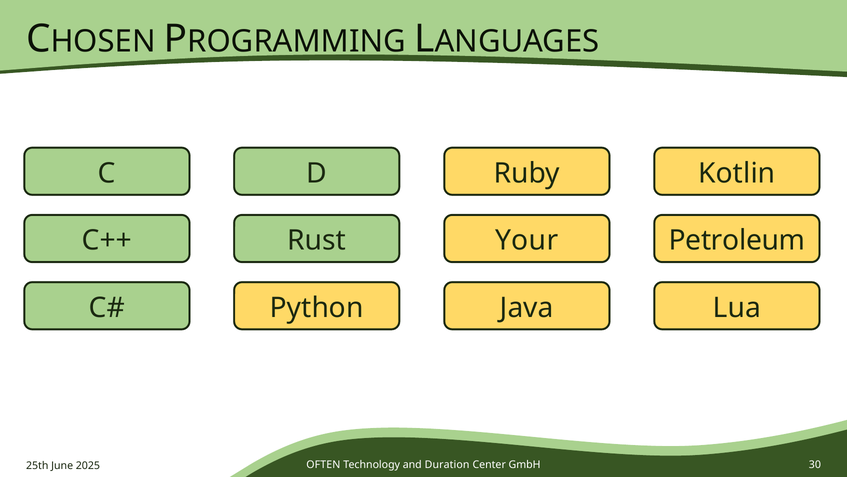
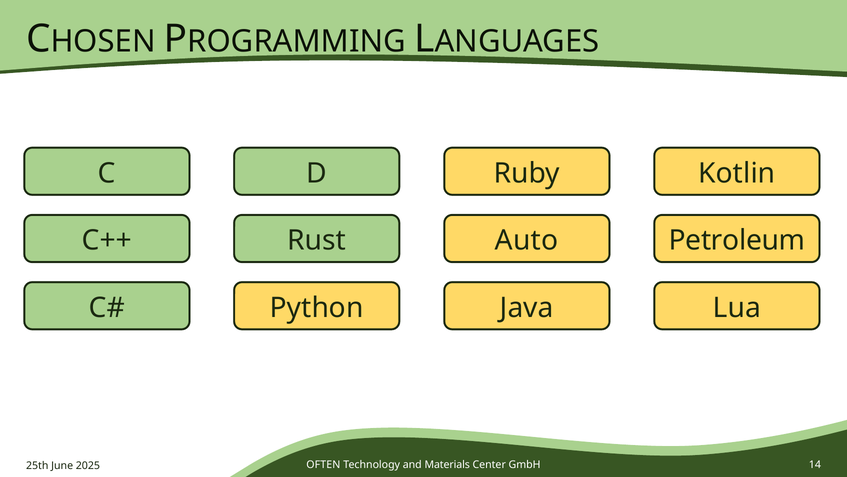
Your: Your -> Auto
Duration: Duration -> Materials
30: 30 -> 14
